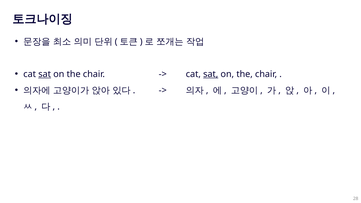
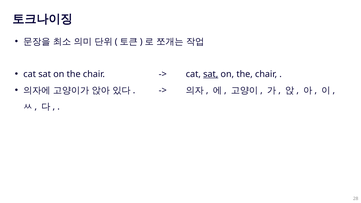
sat at (45, 74) underline: present -> none
